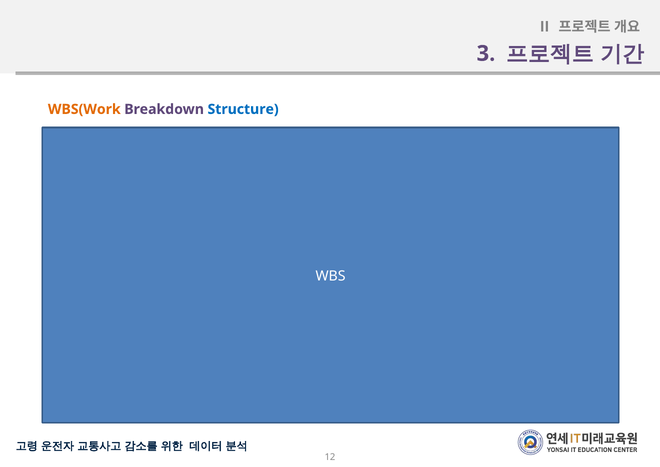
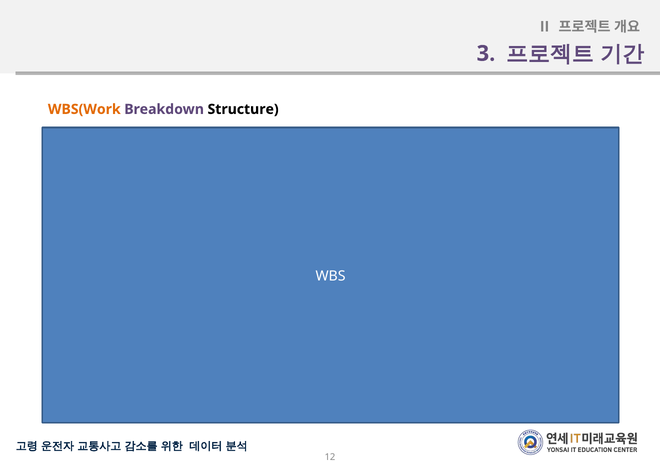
Structure colour: blue -> black
